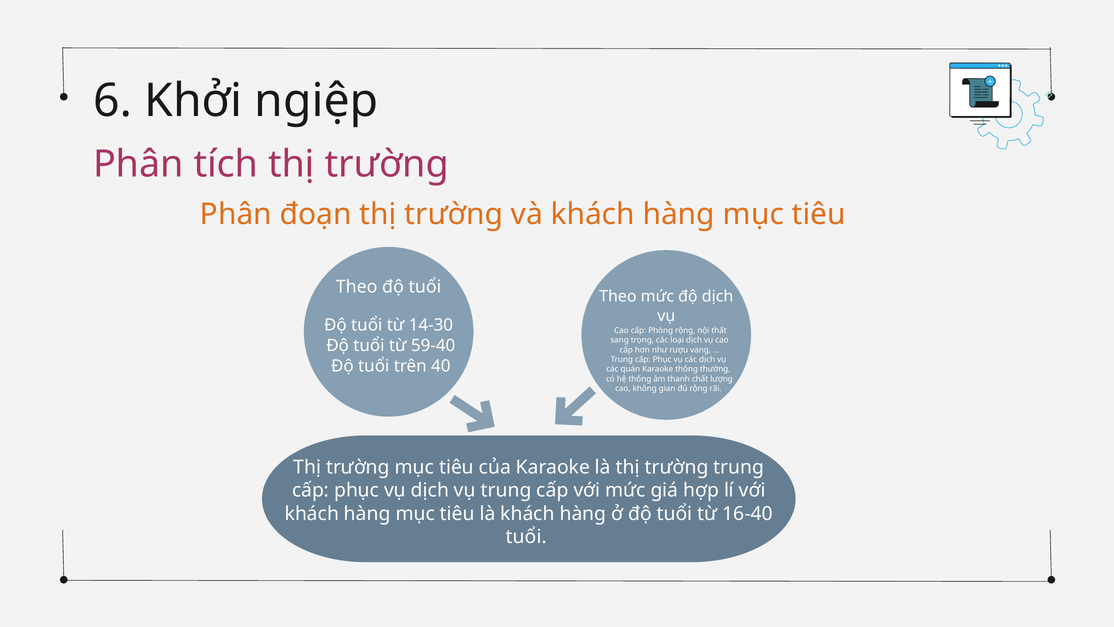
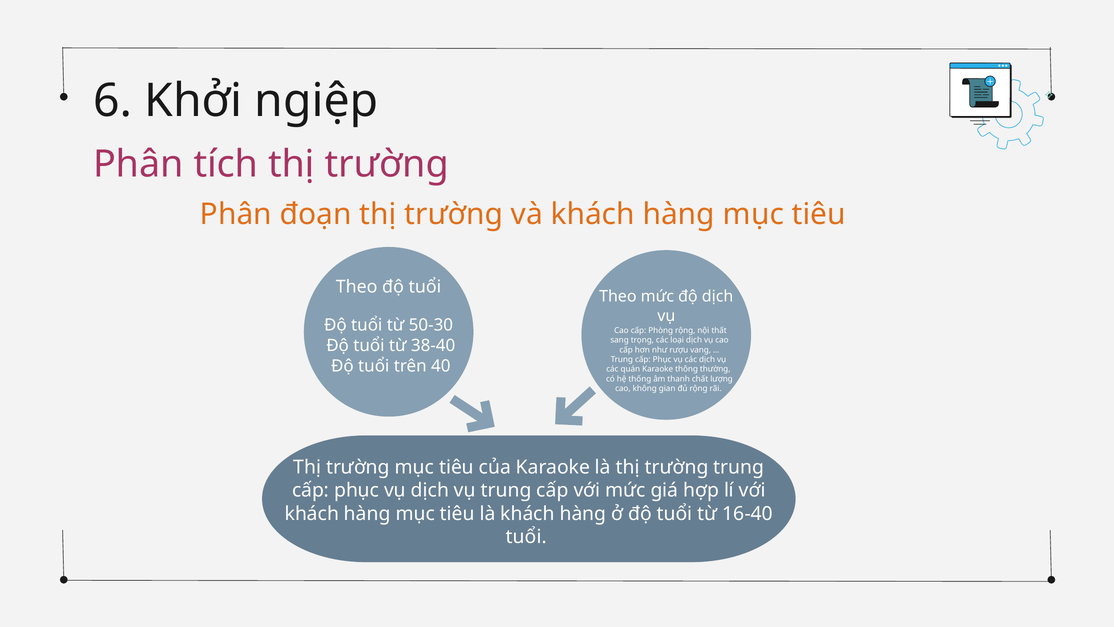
14-30: 14-30 -> 50-30
59-40: 59-40 -> 38-40
